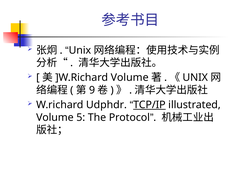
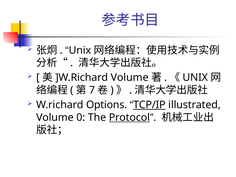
9: 9 -> 7
Udphdr: Udphdr -> Options
5: 5 -> 0
Protocol underline: none -> present
